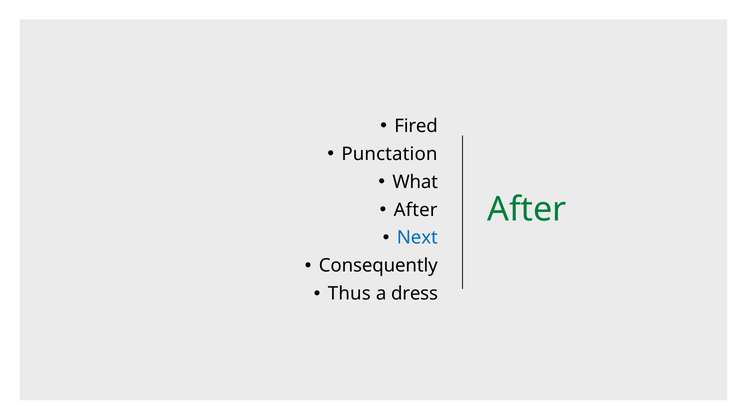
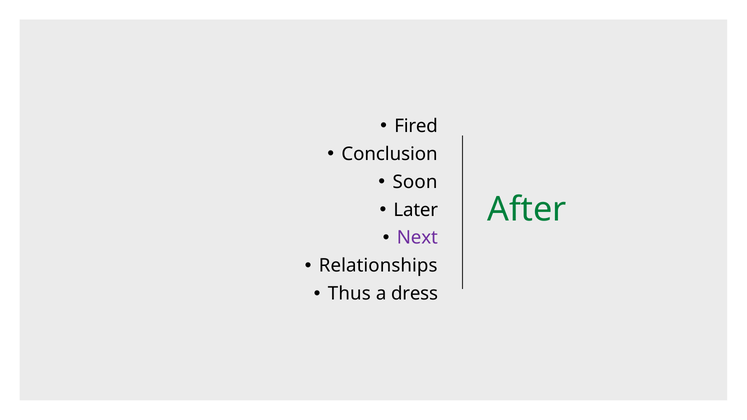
Punctation: Punctation -> Conclusion
What: What -> Soon
After at (416, 210): After -> Later
Next colour: blue -> purple
Consequently: Consequently -> Relationships
